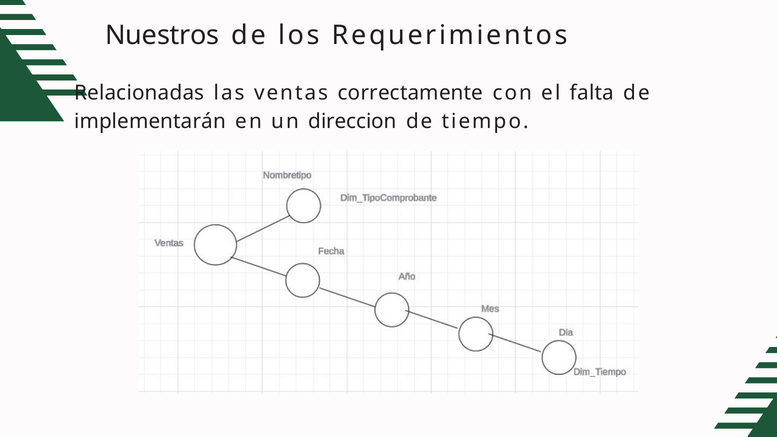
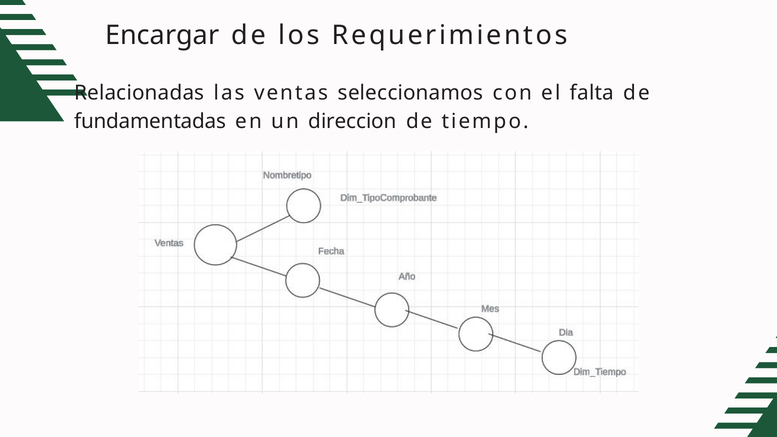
Nuestros: Nuestros -> Encargar
correctamente: correctamente -> seleccionamos
implementarán: implementarán -> fundamentadas
